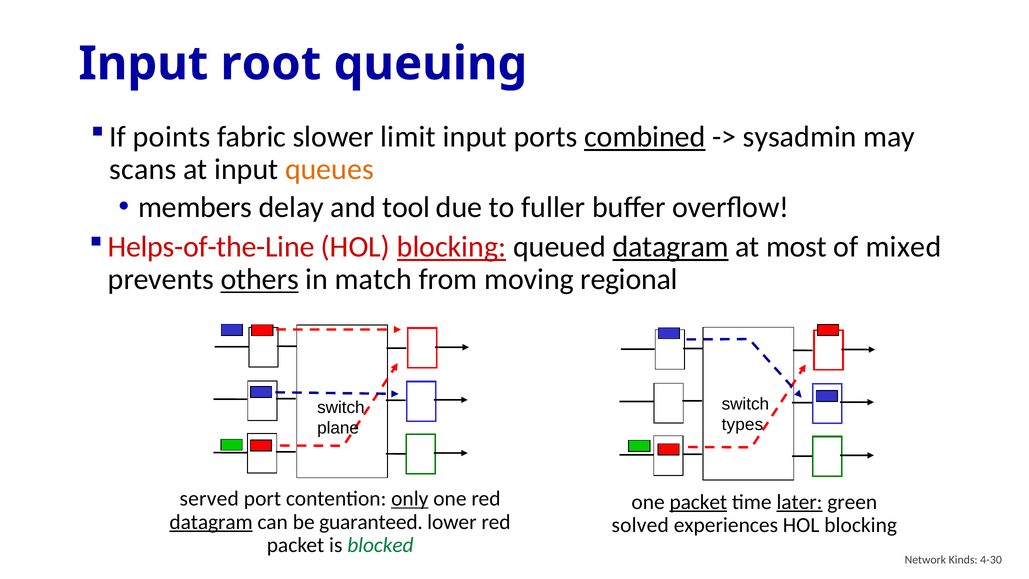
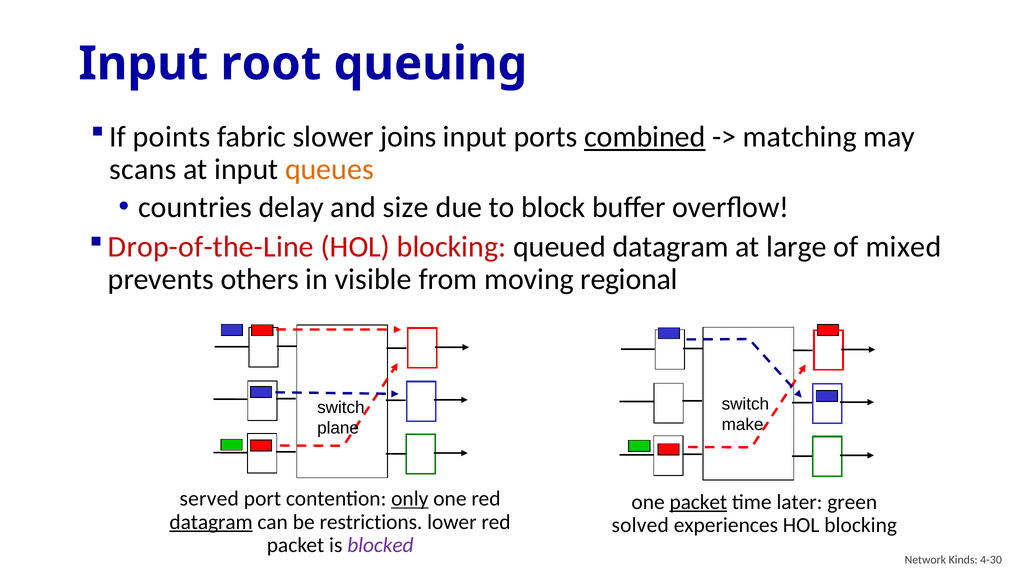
limit: limit -> joins
sysadmin: sysadmin -> matching
members: members -> countries
tool: tool -> size
fuller: fuller -> block
Helps-of-the-Line: Helps-of-the-Line -> Drop-of-the-Line
blocking at (451, 247) underline: present -> none
datagram at (671, 247) underline: present -> none
most: most -> large
others underline: present -> none
match: match -> visible
types: types -> make
later underline: present -> none
guaranteed: guaranteed -> restrictions
blocked colour: green -> purple
